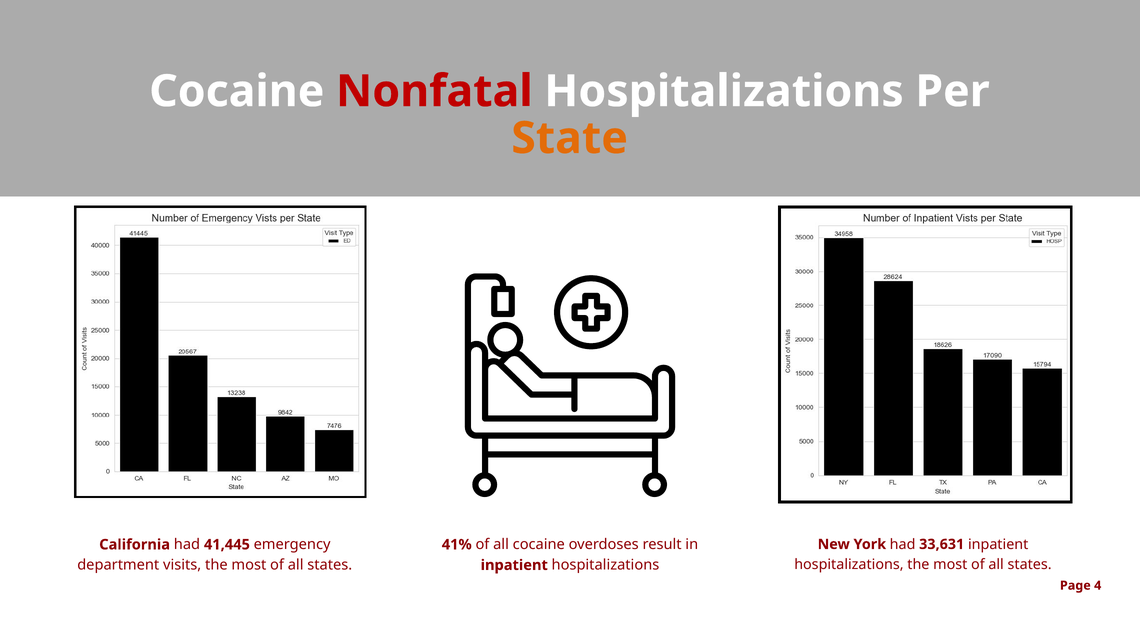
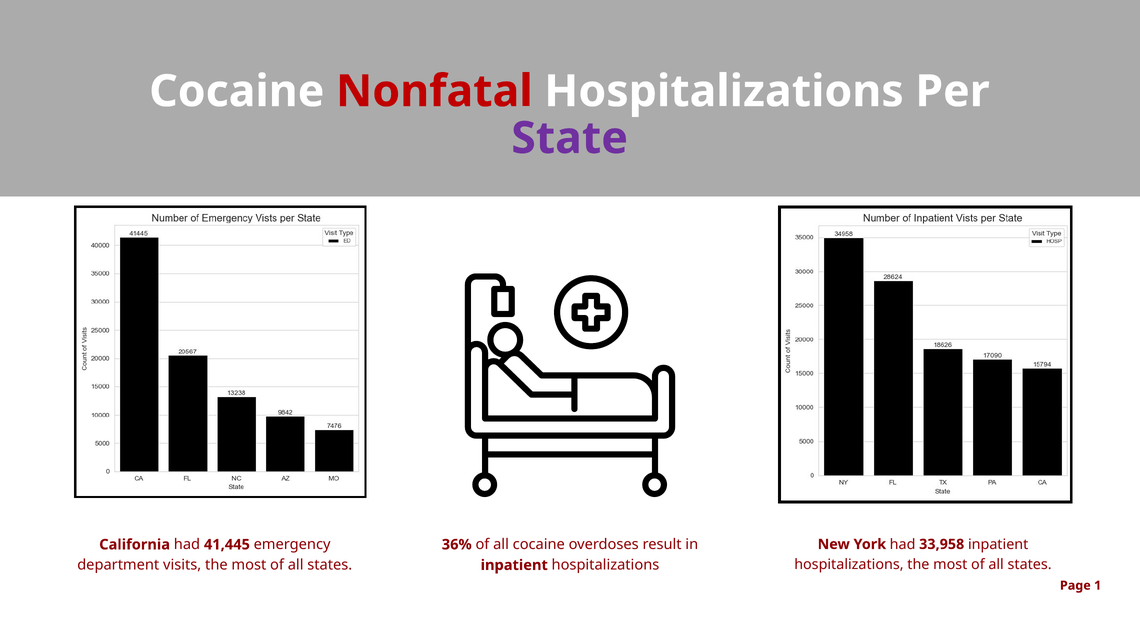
State colour: orange -> purple
33,631: 33,631 -> 33,958
41%: 41% -> 36%
4: 4 -> 1
